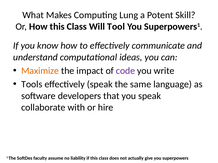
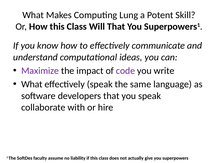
Will Tool: Tool -> That
Maximize colour: orange -> purple
Tools at (32, 85): Tools -> What
